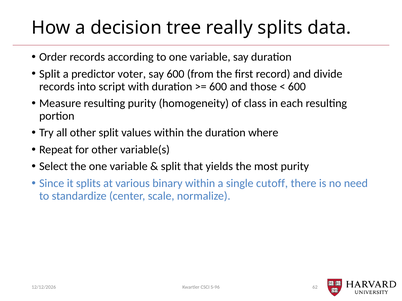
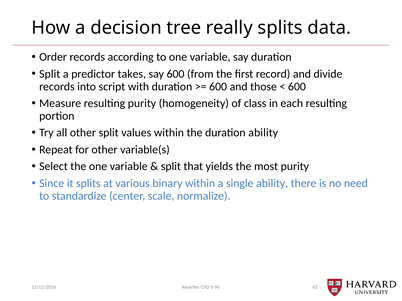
voter: voter -> takes
duration where: where -> ability
single cutoff: cutoff -> ability
